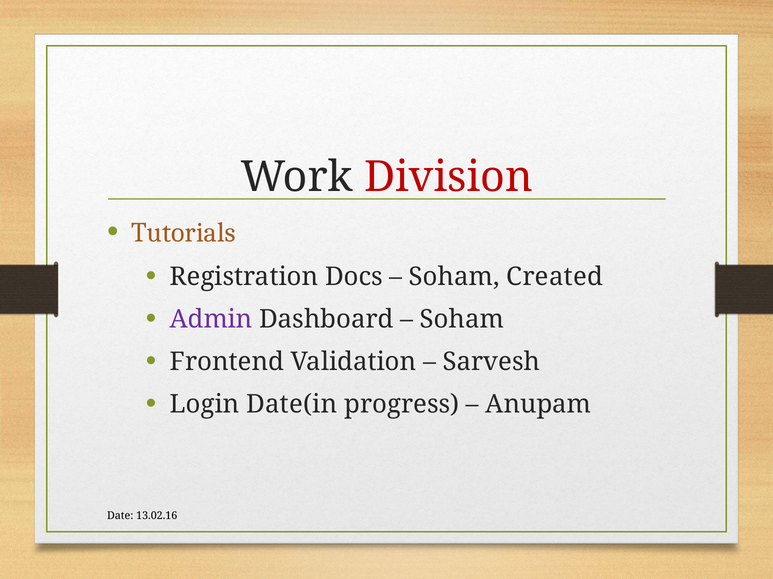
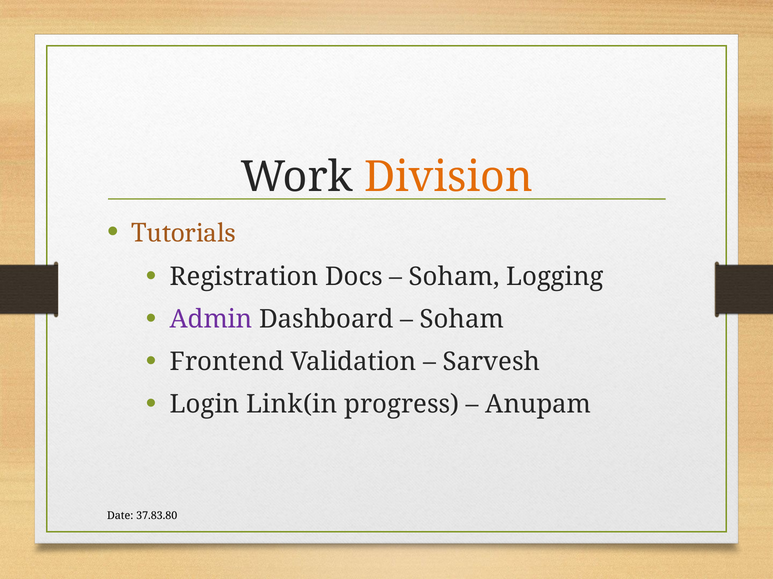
Division colour: red -> orange
Created: Created -> Logging
Date(in: Date(in -> Link(in
13.02.16: 13.02.16 -> 37.83.80
